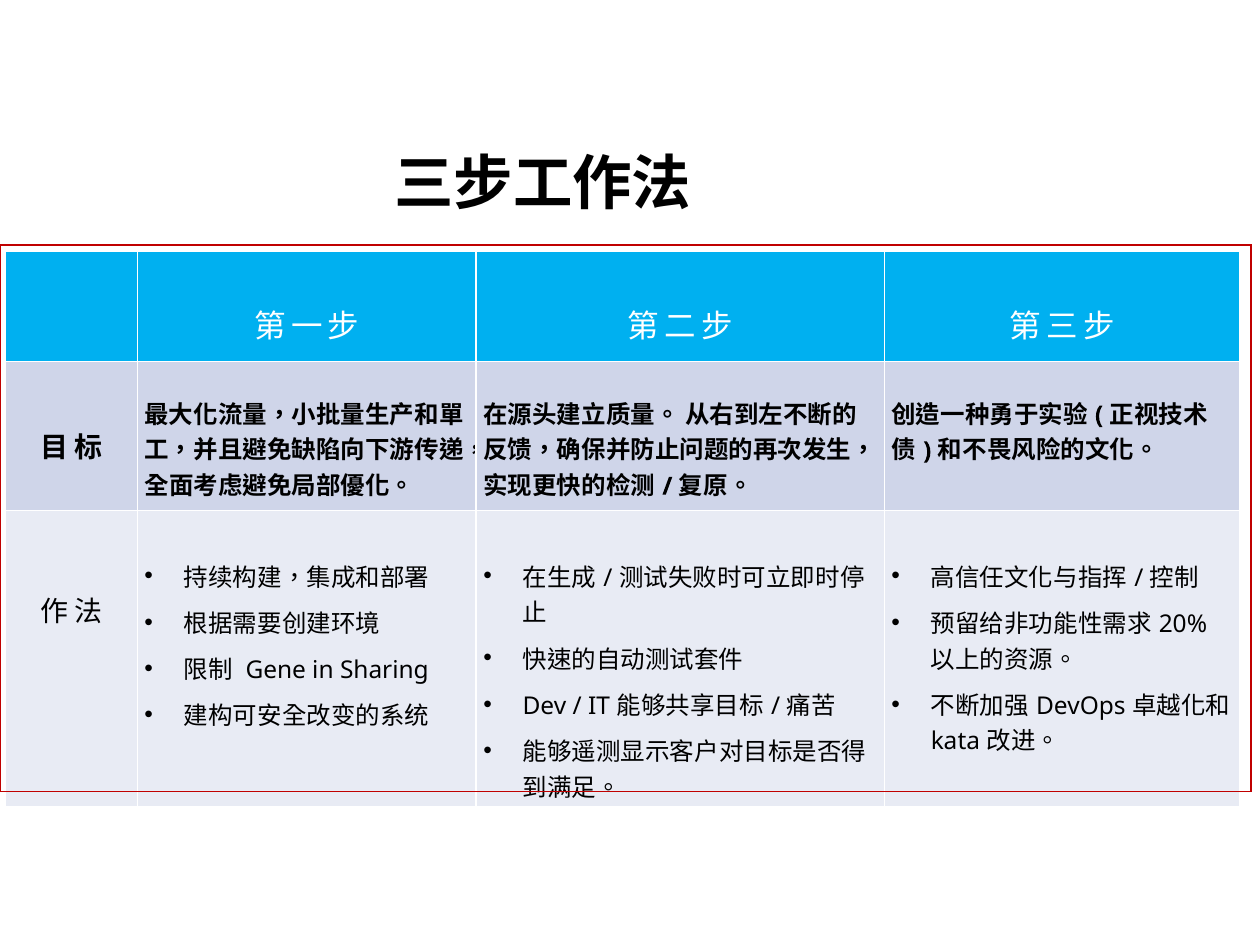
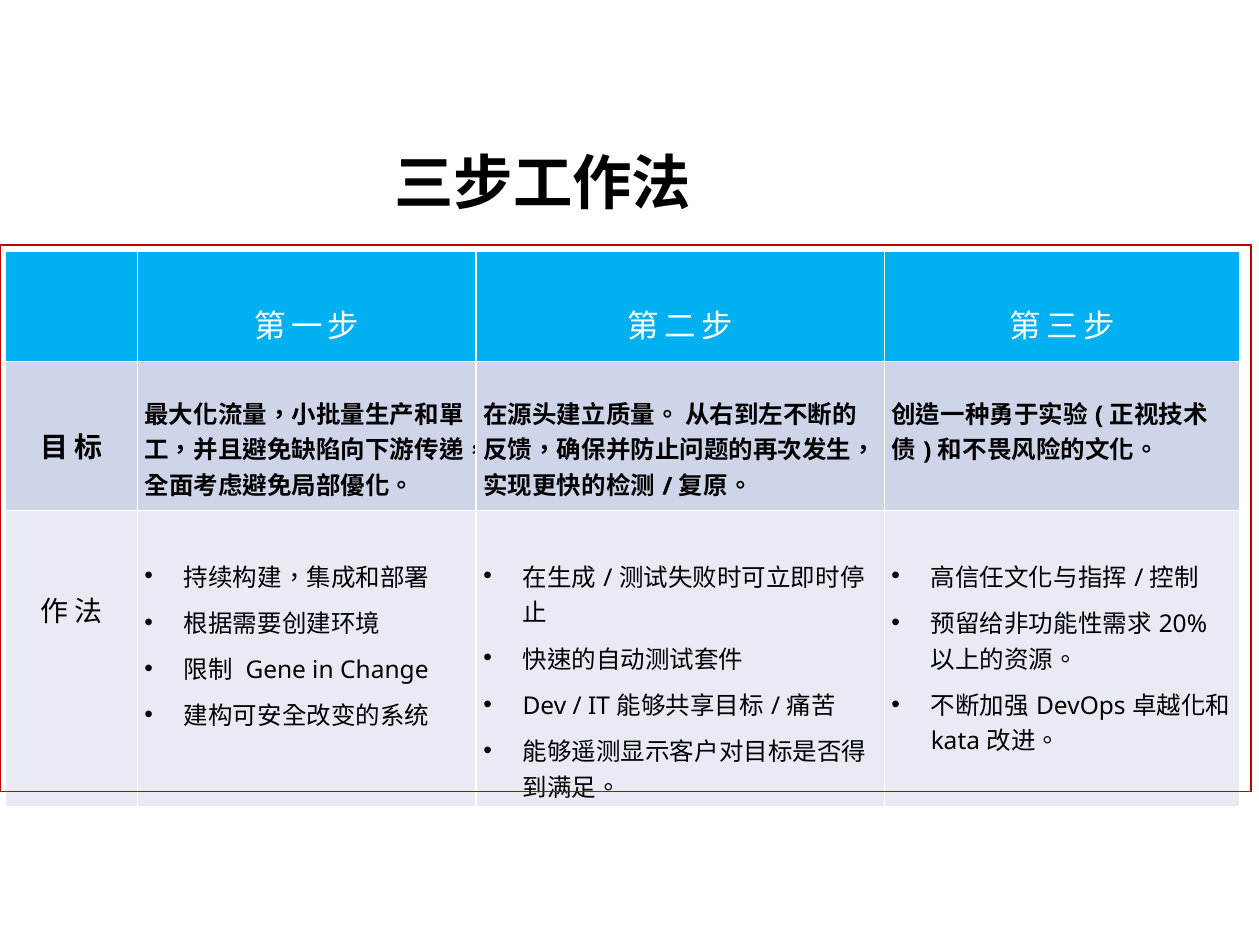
Sharing: Sharing -> Change
